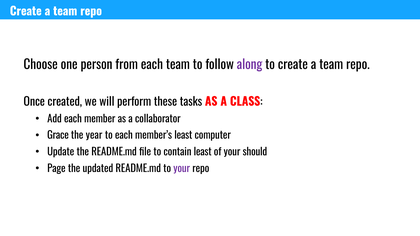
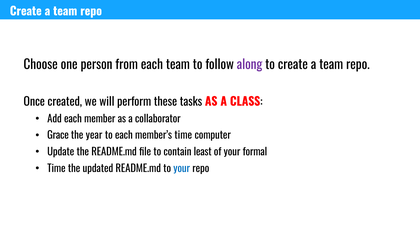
member’s least: least -> time
should: should -> formal
Page at (56, 169): Page -> Time
your at (182, 169) colour: purple -> blue
